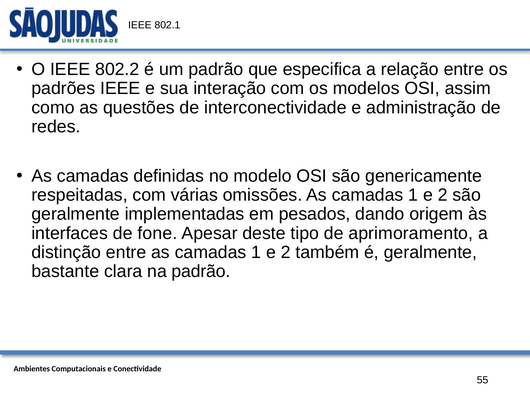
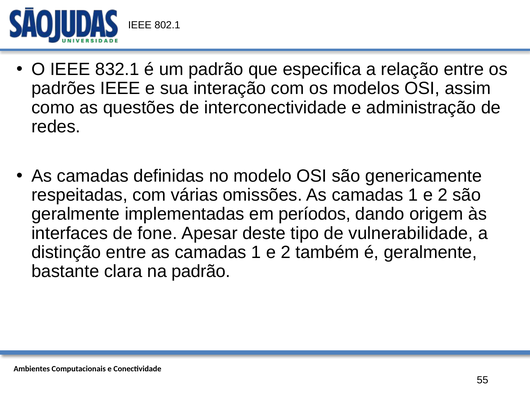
802.2: 802.2 -> 832.1
pesados: pesados -> períodos
aprimoramento: aprimoramento -> vulnerabilidade
